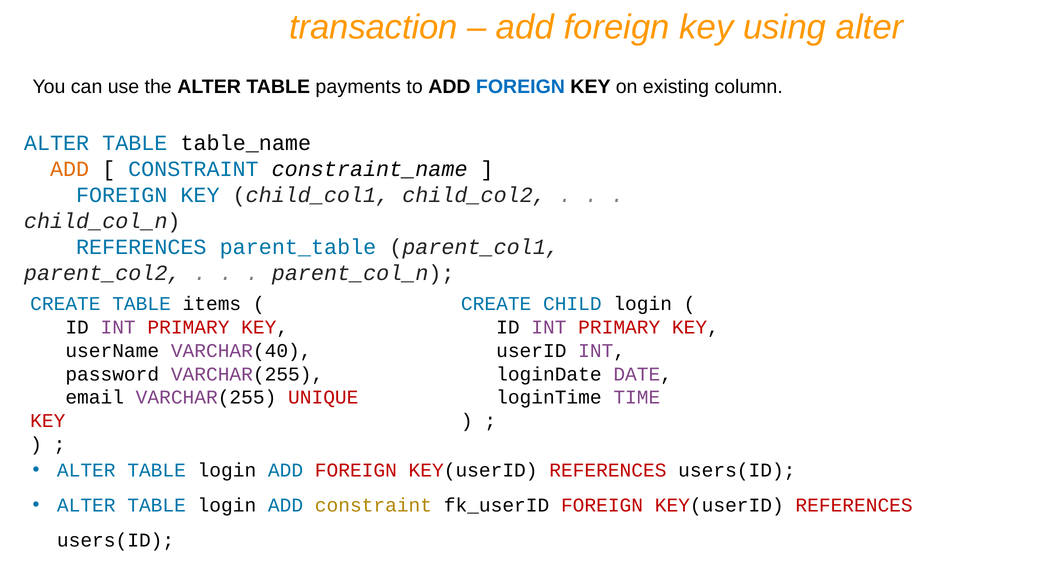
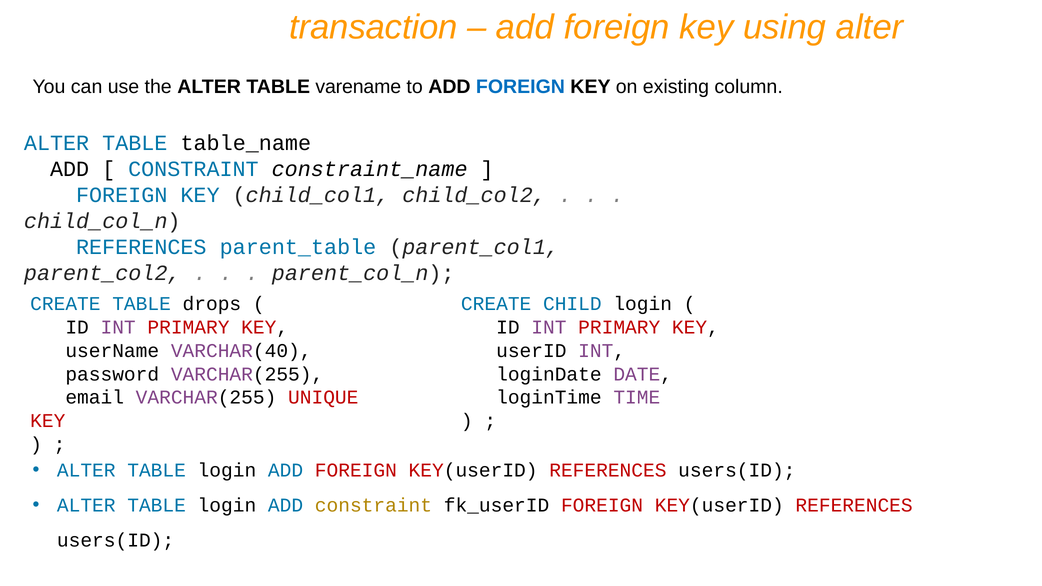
payments: payments -> varename
ADD at (70, 169) colour: orange -> black
items: items -> drops
